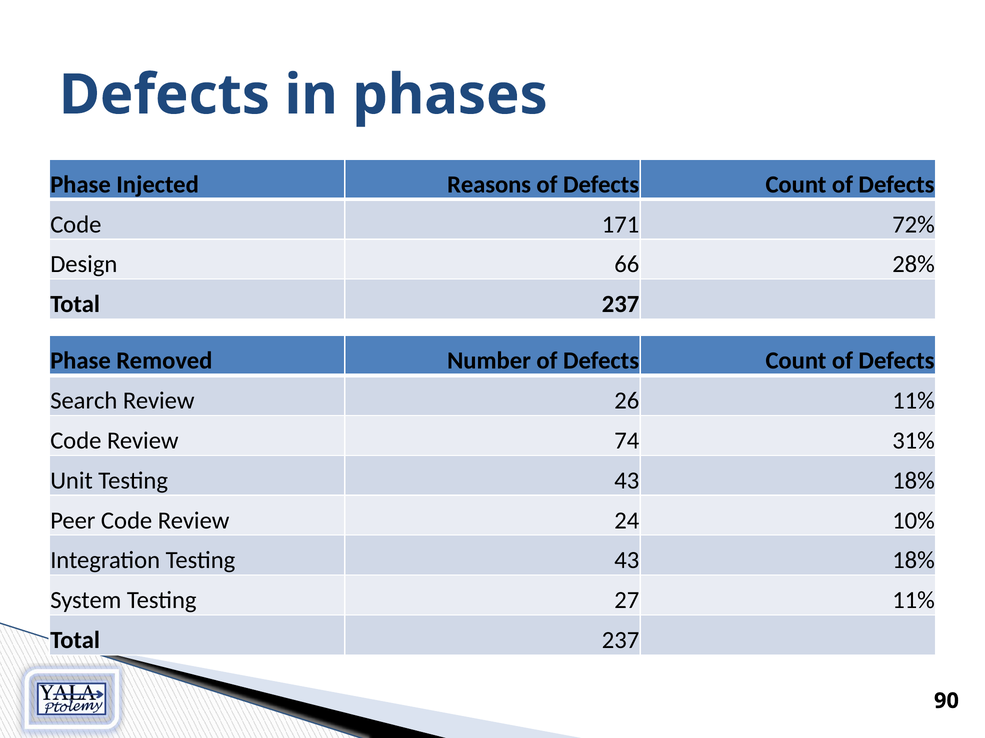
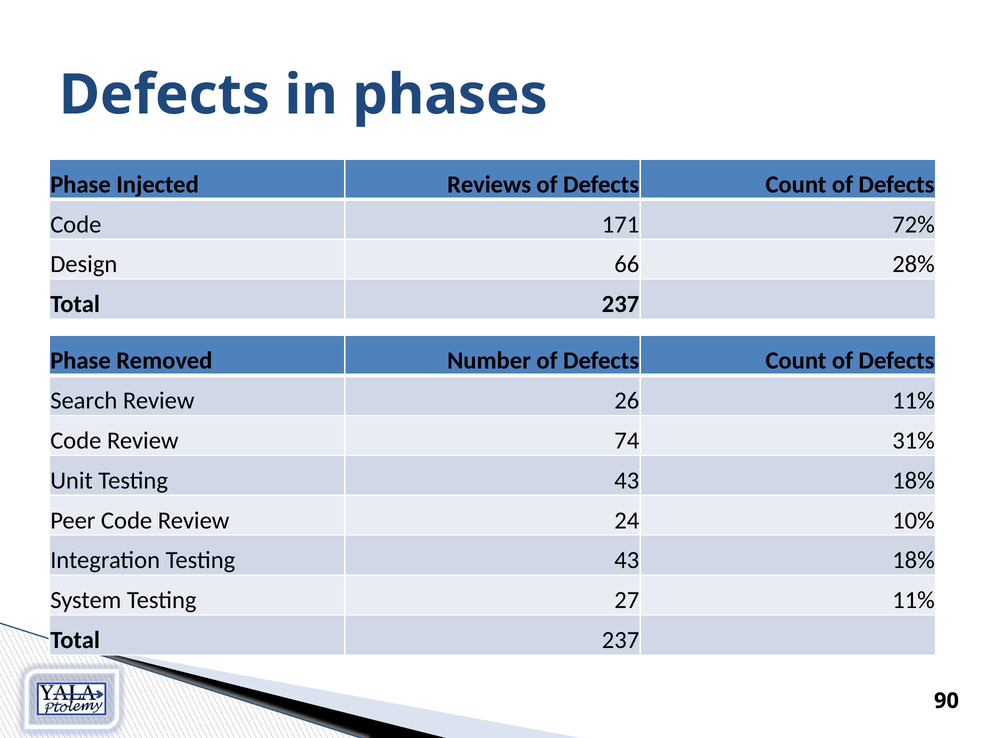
Reasons: Reasons -> Reviews
